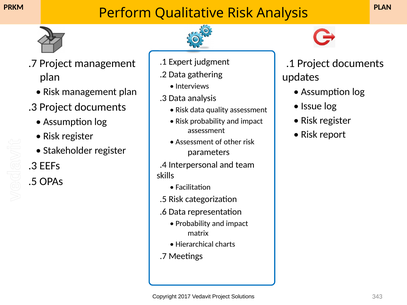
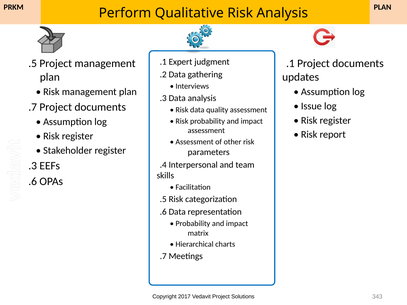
.7: .7 -> .5
.3 at (33, 107): .3 -> .7
.5: .5 -> .6
